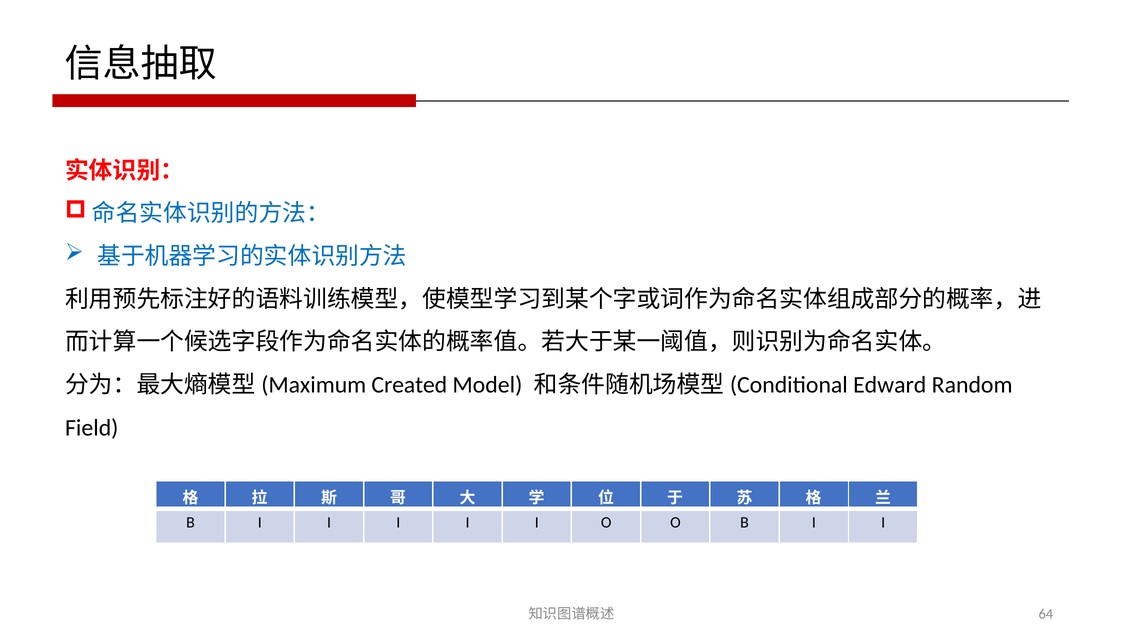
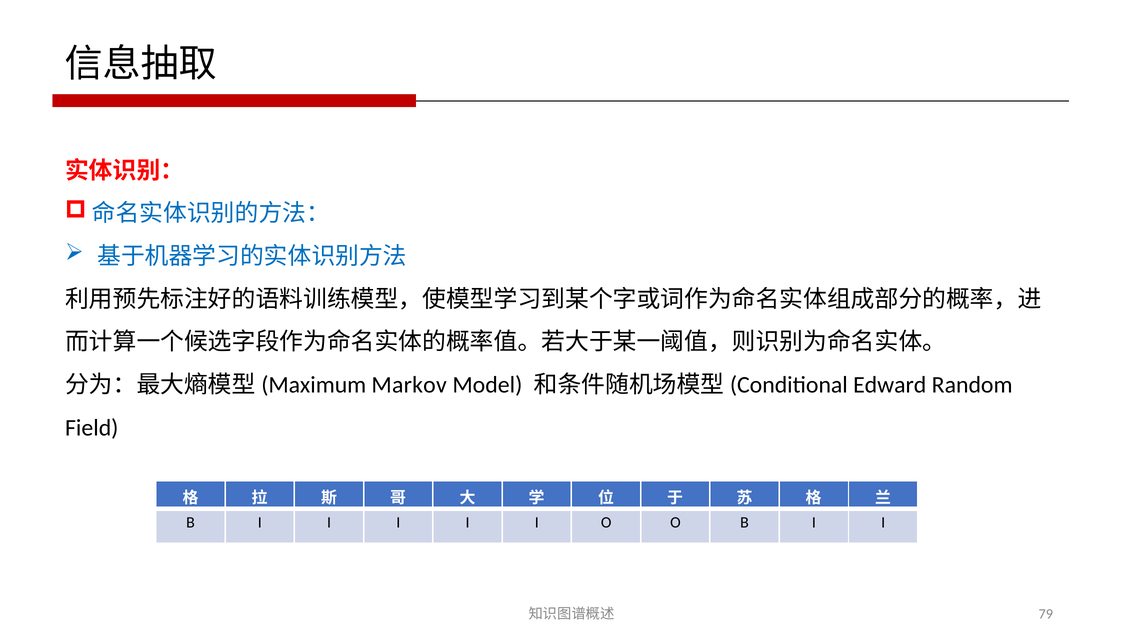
Created: Created -> Markov
64: 64 -> 79
